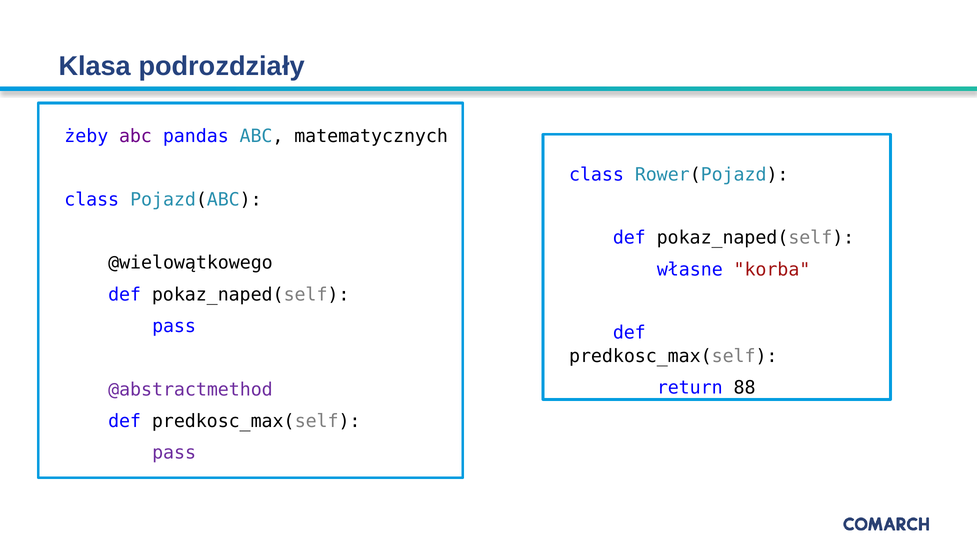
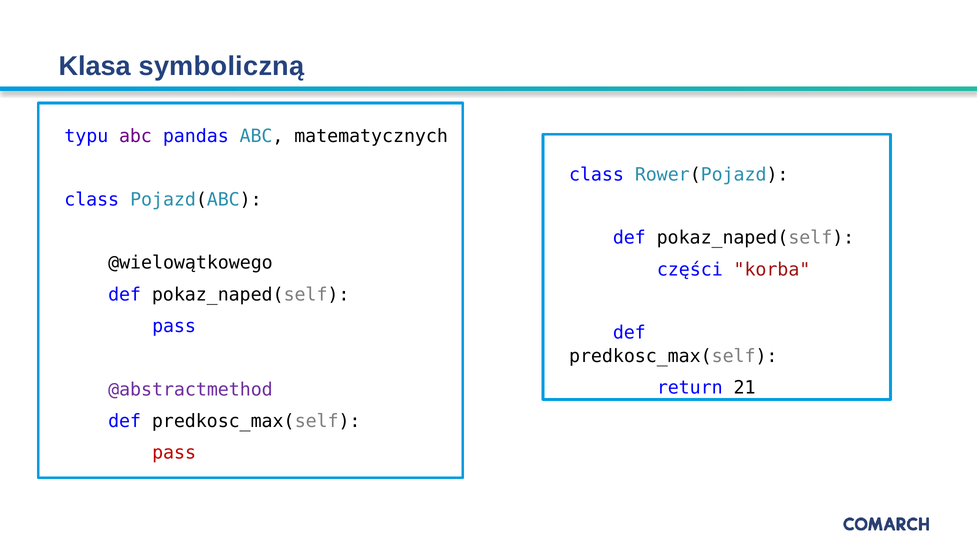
podrozdziały: podrozdziały -> symboliczną
żeby: żeby -> typu
własne: własne -> części
88: 88 -> 21
pass at (174, 452) colour: purple -> red
